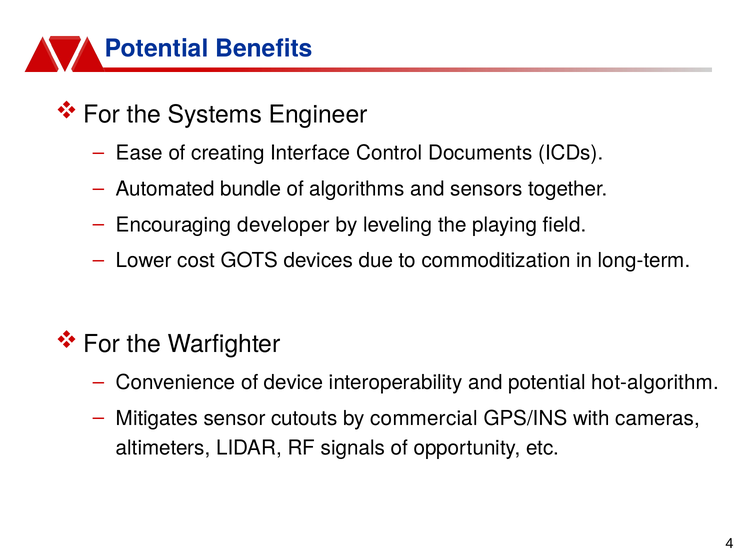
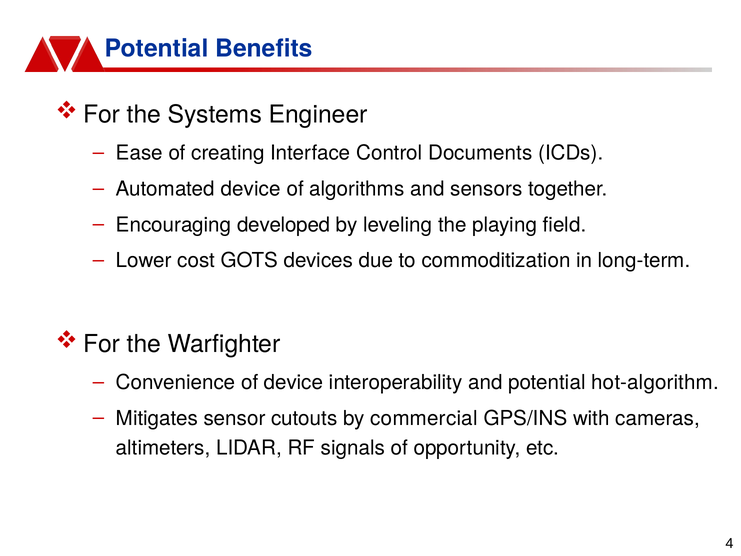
Automated bundle: bundle -> device
developer: developer -> developed
